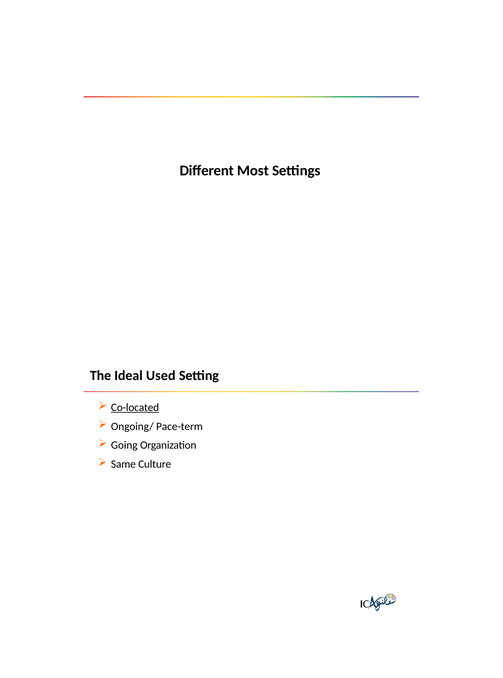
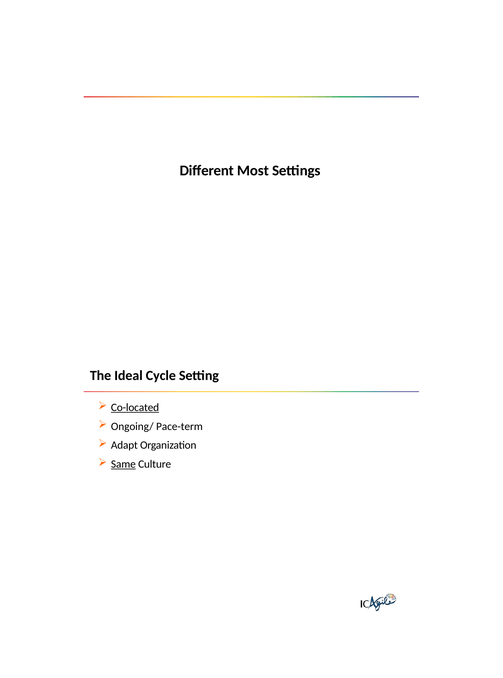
Used: Used -> Cycle
Going: Going -> Adapt
Same underline: none -> present
